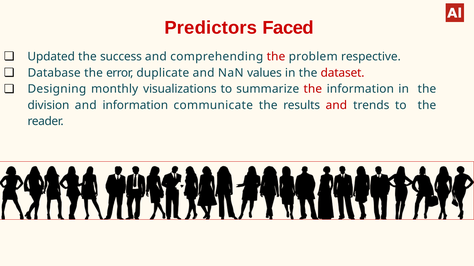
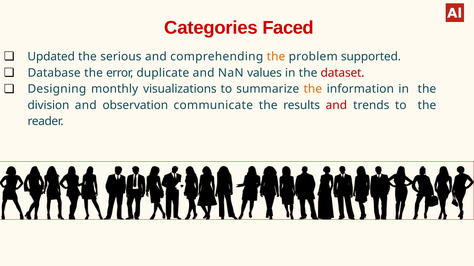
Predictors: Predictors -> Categories
success: success -> serious
the at (276, 57) colour: red -> orange
respective: respective -> supported
the at (313, 89) colour: red -> orange
and information: information -> observation
